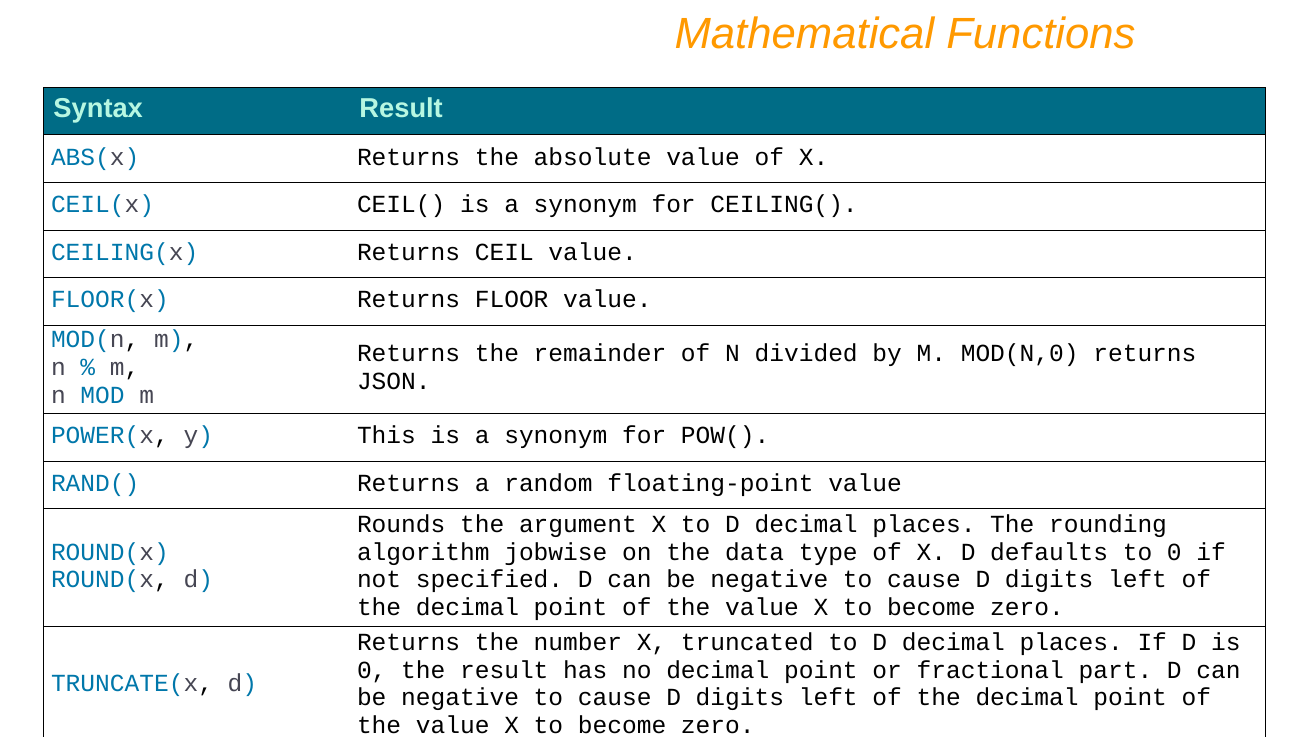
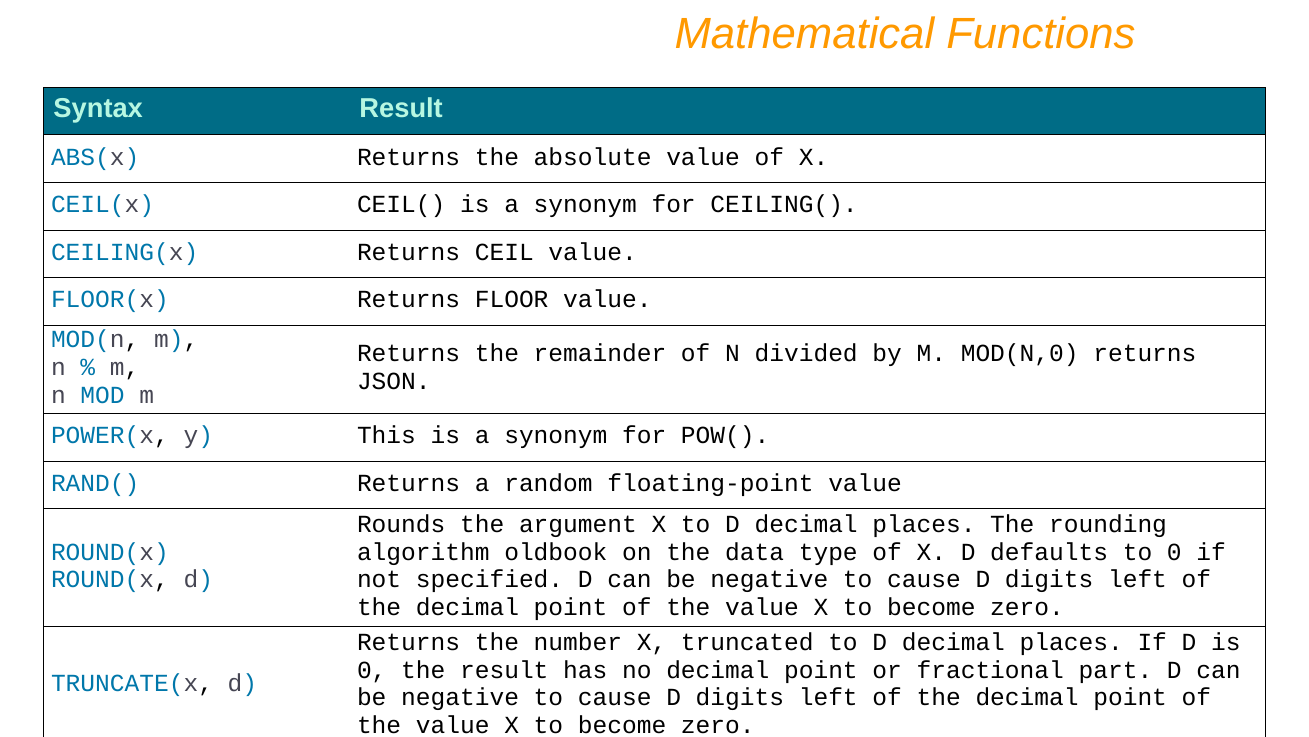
jobwise: jobwise -> oldbook
